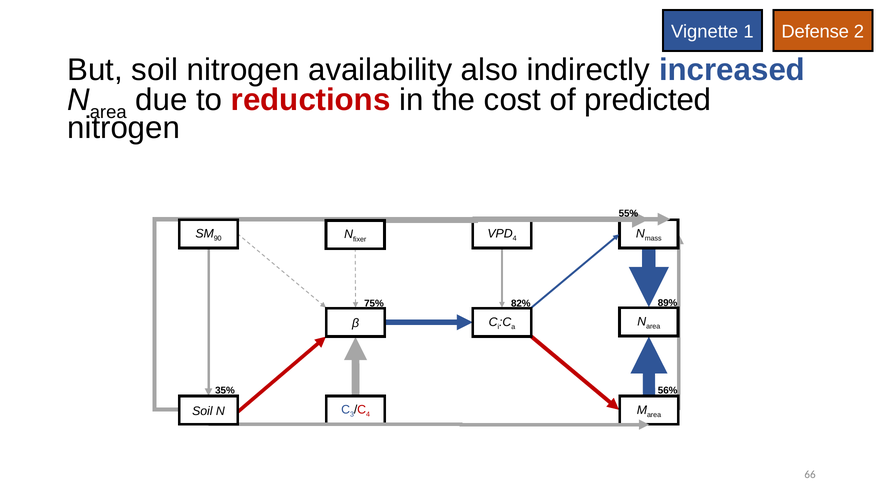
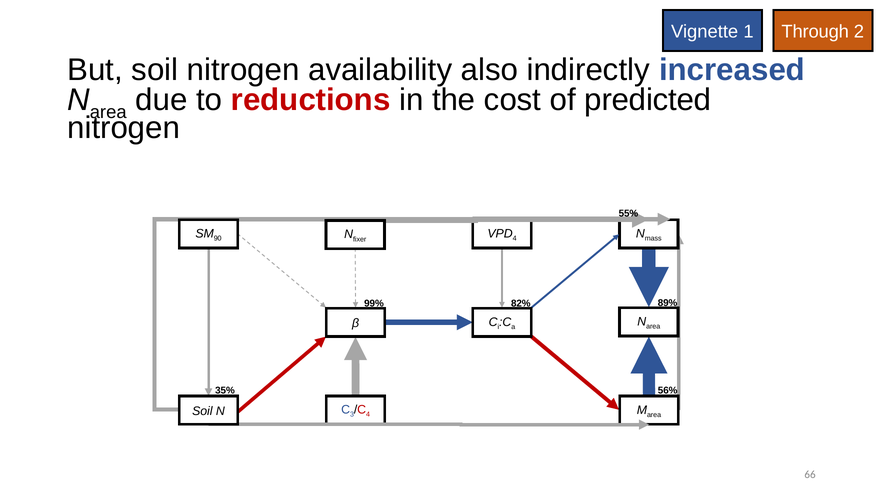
Defense: Defense -> Through
75%: 75% -> 99%
